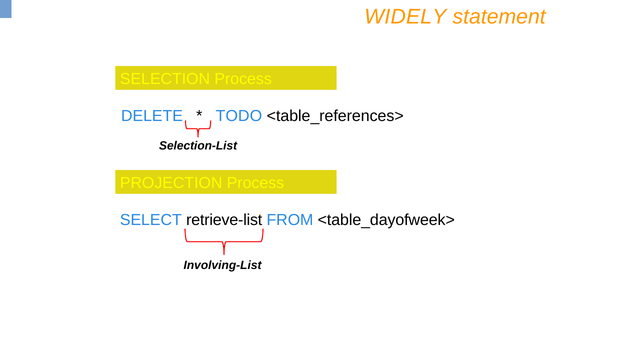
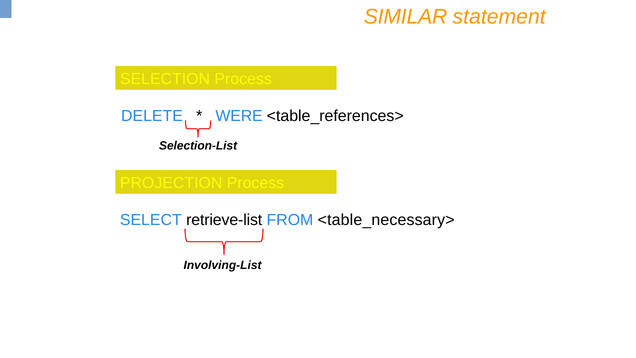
WIDELY: WIDELY -> SIMILAR
TODO: TODO -> WERE
<table_dayofweek>: <table_dayofweek> -> <table_necessary>
